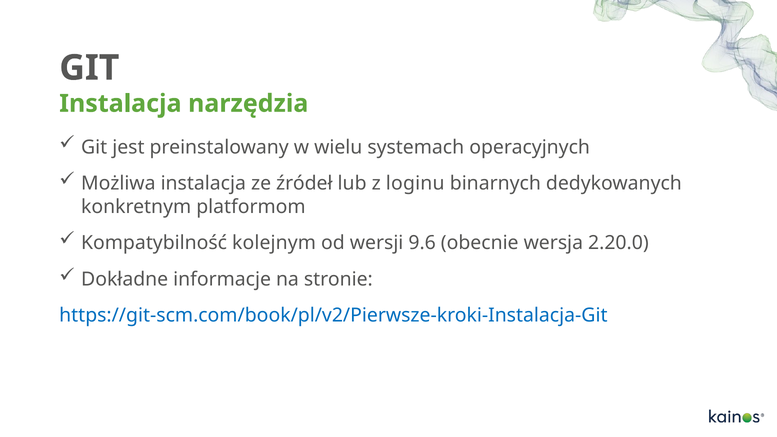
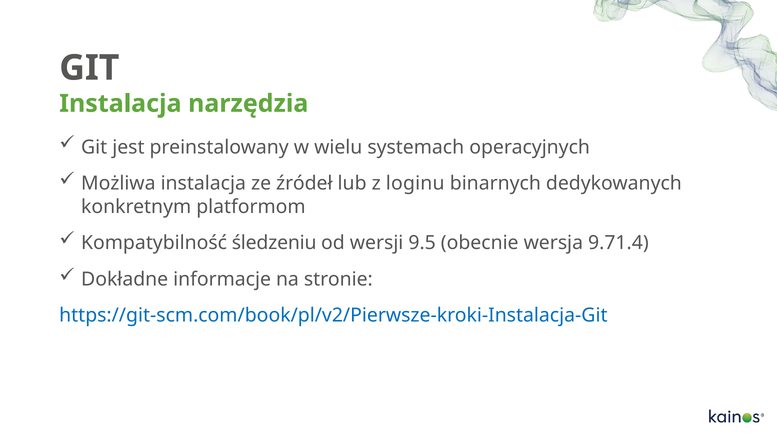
kolejnym: kolejnym -> śledzeniu
9.6: 9.6 -> 9.5
2.20.0: 2.20.0 -> 9.71.4
